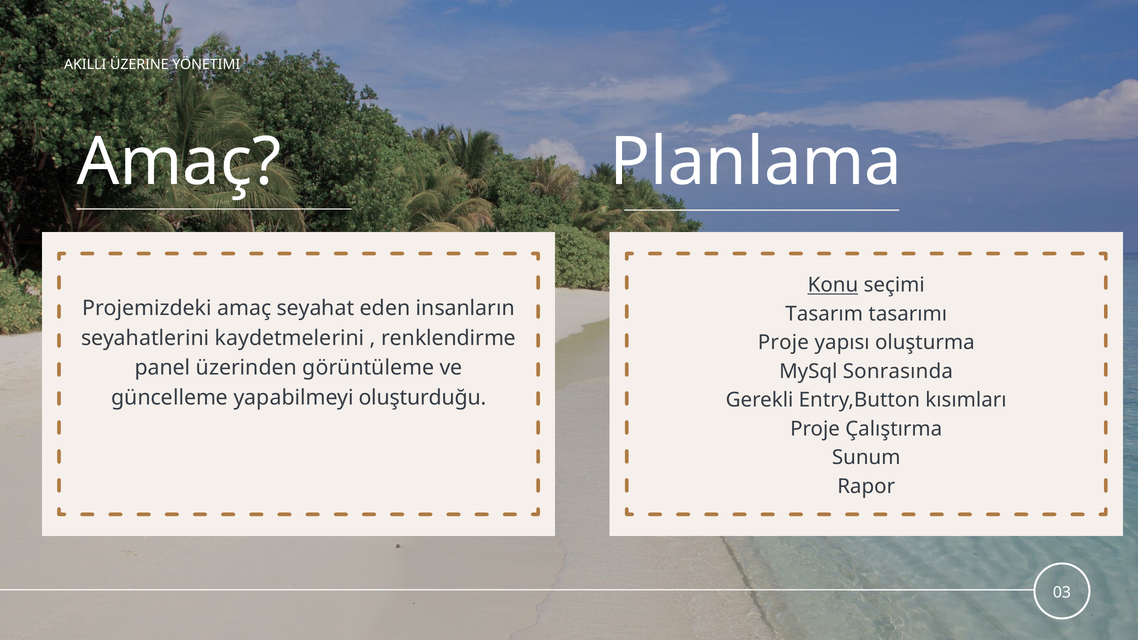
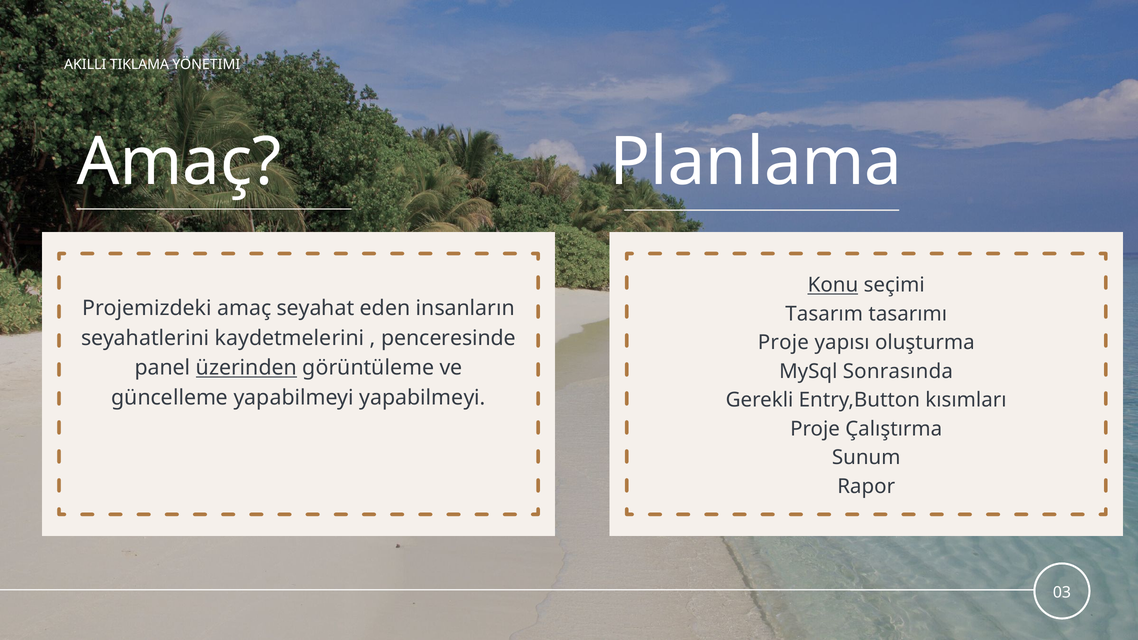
ÜZERINE: ÜZERINE -> TIKLAMA
renklendirme: renklendirme -> penceresinde
üzerinden underline: none -> present
yapabilmeyi oluşturduğu: oluşturduğu -> yapabilmeyi
